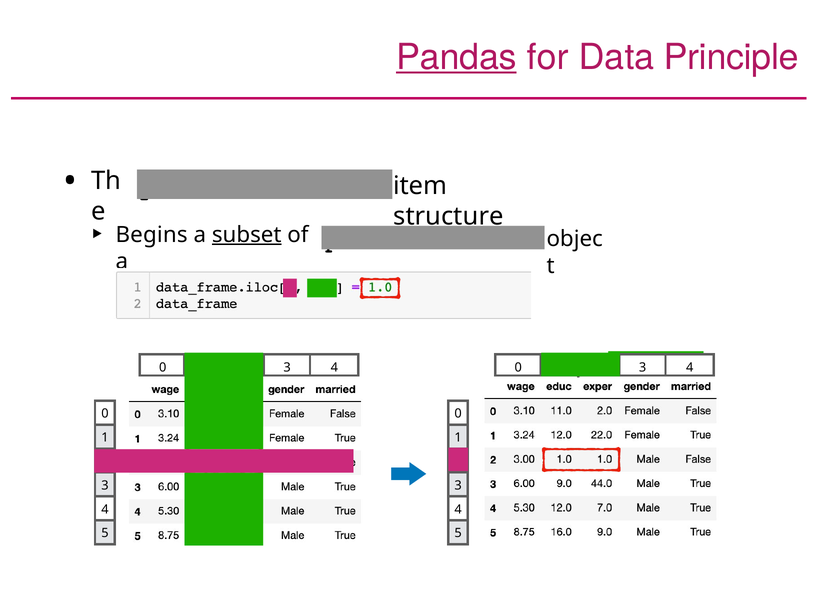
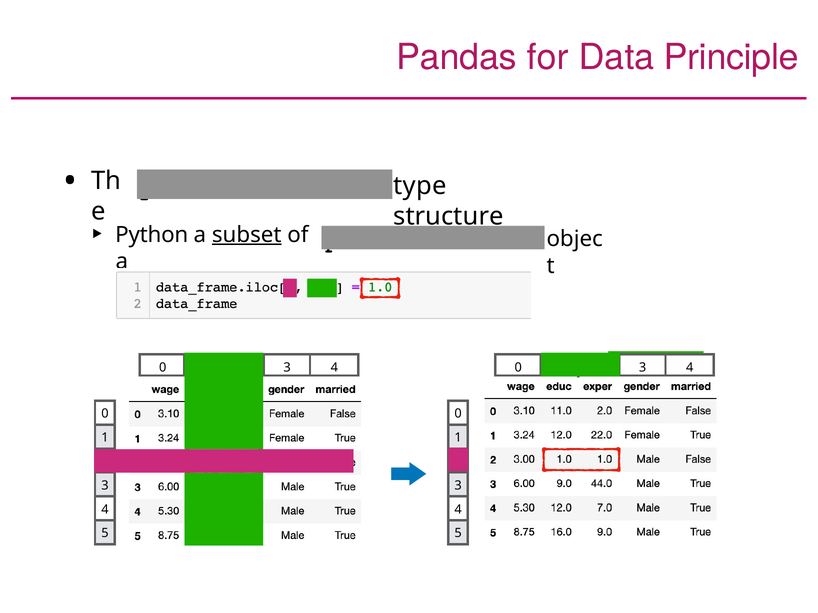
Pandas underline: present -> none
item: item -> type
Begins: Begins -> Python
